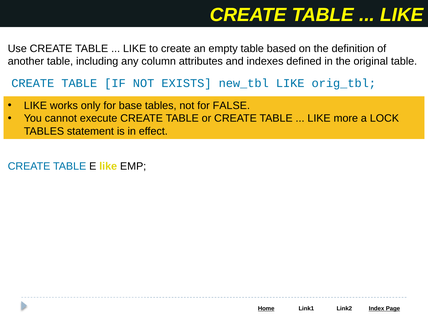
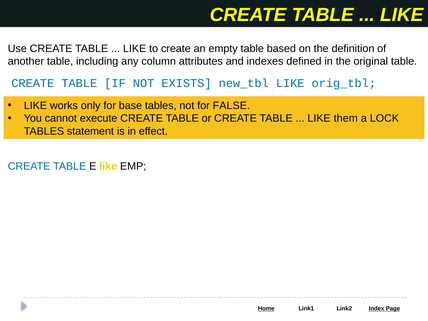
more: more -> them
